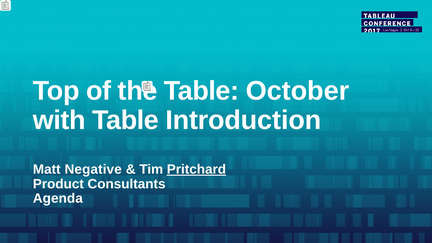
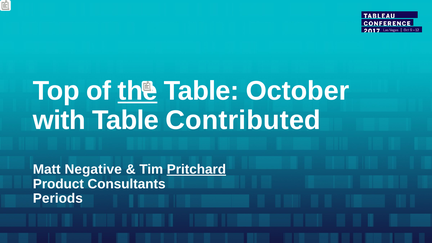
the underline: none -> present
Introduction: Introduction -> Contributed
Agenda: Agenda -> Periods
